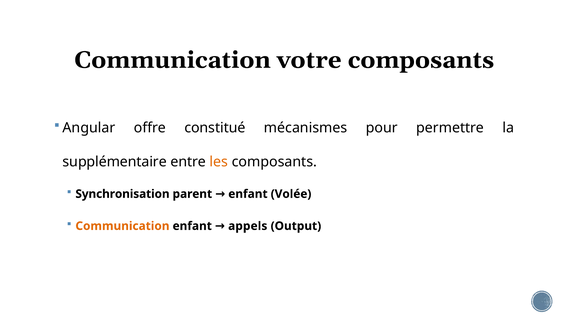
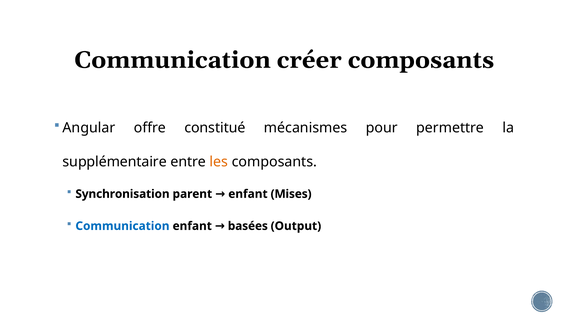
votre: votre -> créer
Volée: Volée -> Mises
Communication at (122, 226) colour: orange -> blue
appels: appels -> basées
